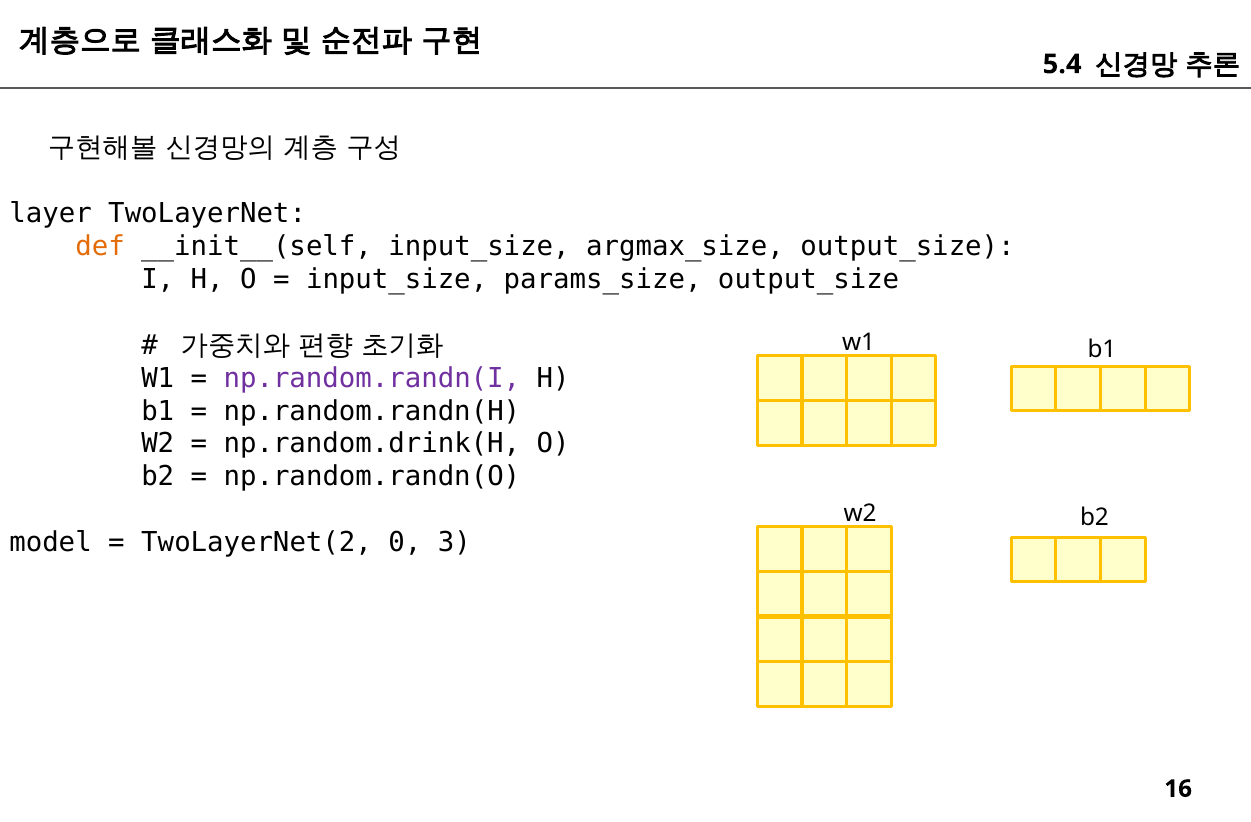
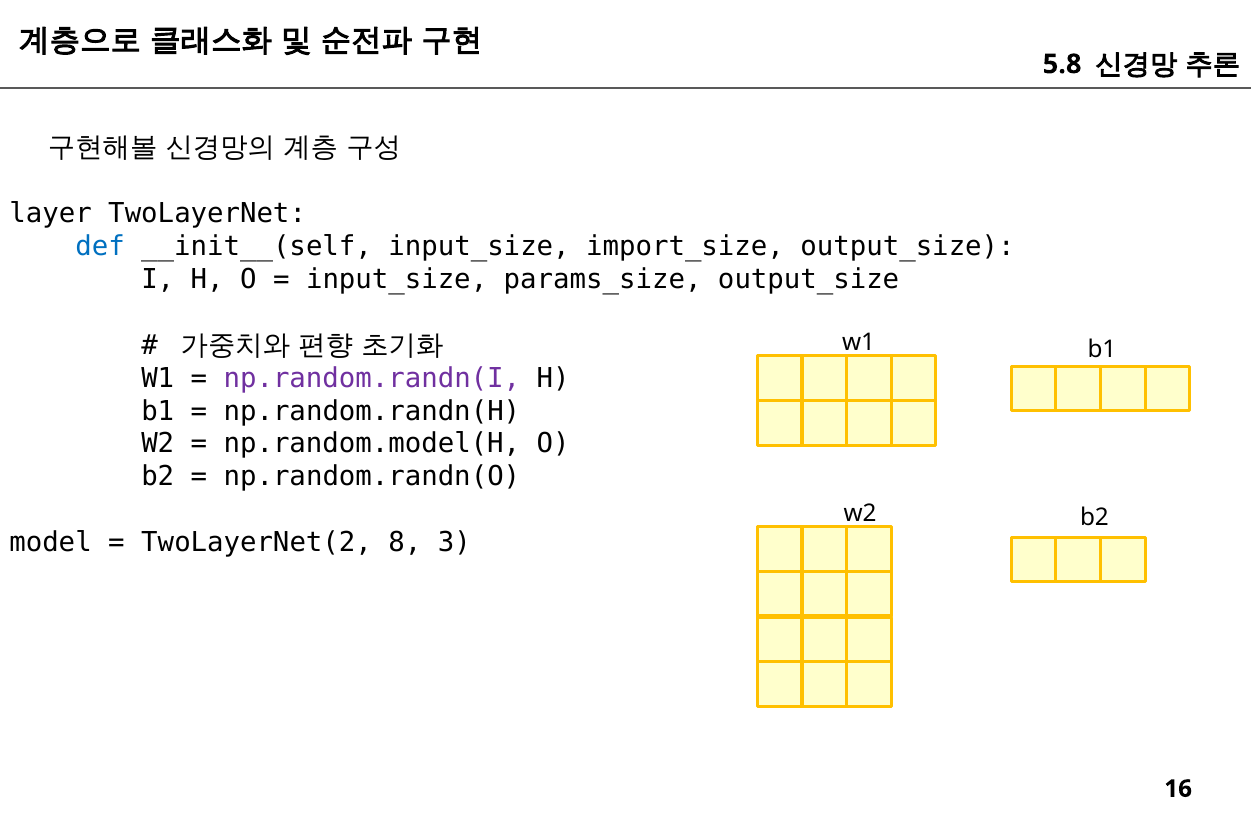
5.4: 5.4 -> 5.8
def colour: orange -> blue
argmax_size: argmax_size -> import_size
np.random.drink(H: np.random.drink(H -> np.random.model(H
0: 0 -> 8
